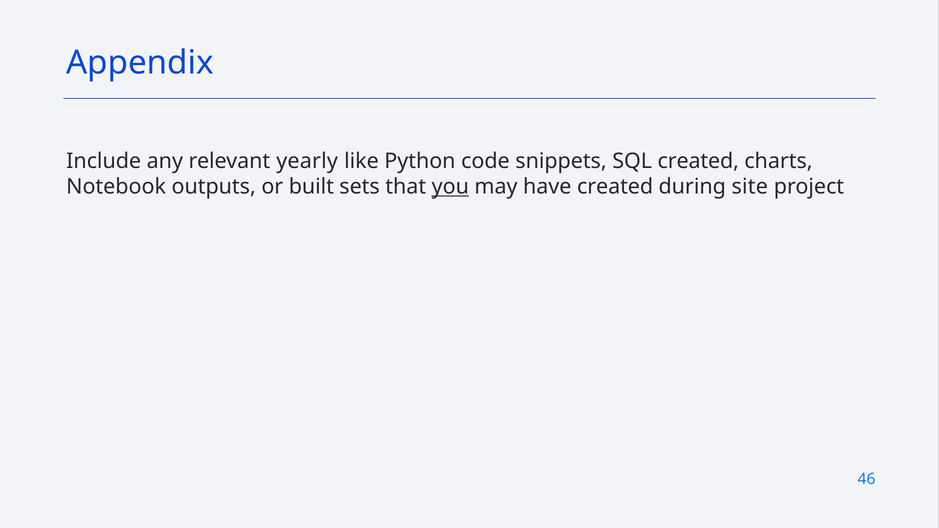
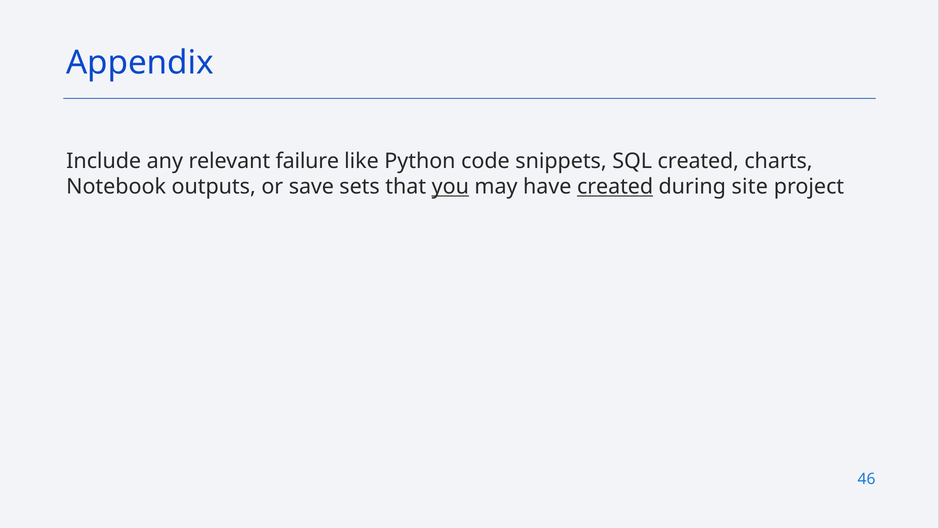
yearly: yearly -> failure
built: built -> save
created at (615, 187) underline: none -> present
